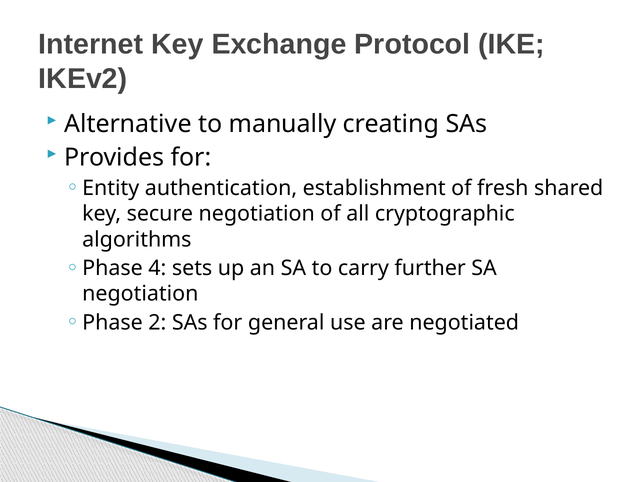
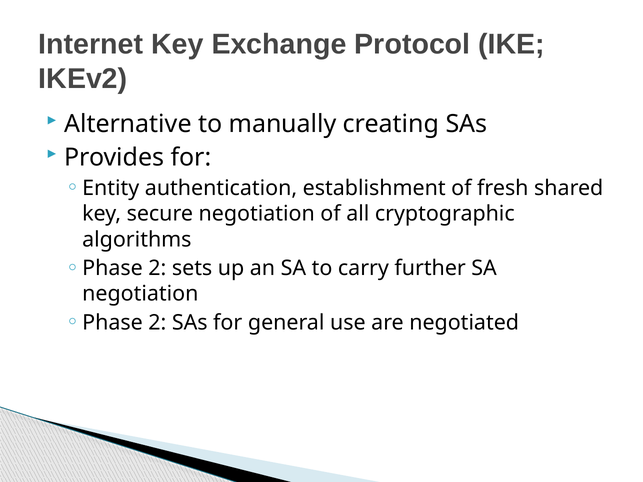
4 at (157, 268): 4 -> 2
